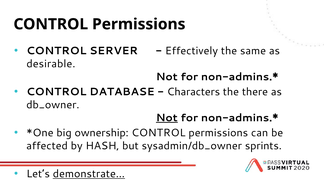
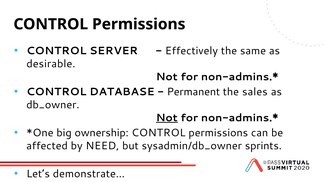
Characters: Characters -> Permanent
there: there -> sales
HASH: HASH -> NEED
demonstrate… underline: present -> none
